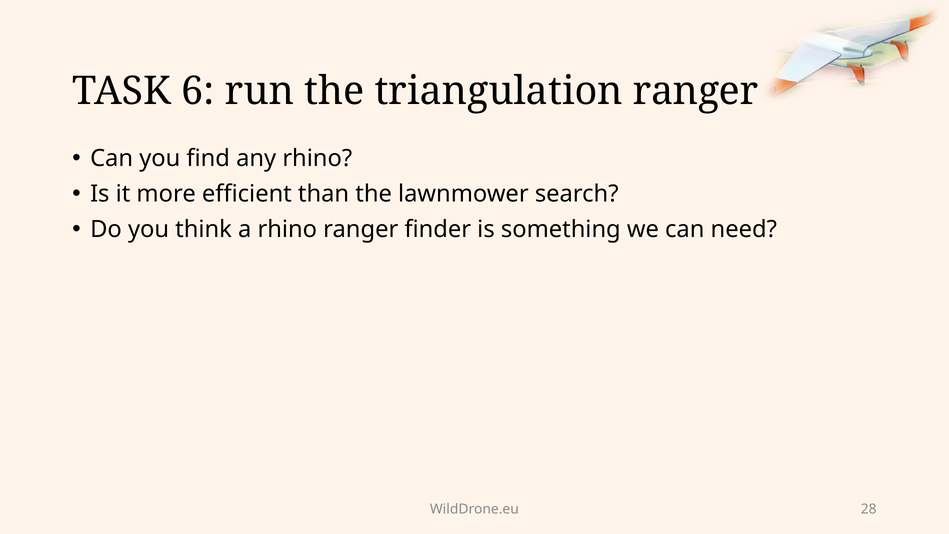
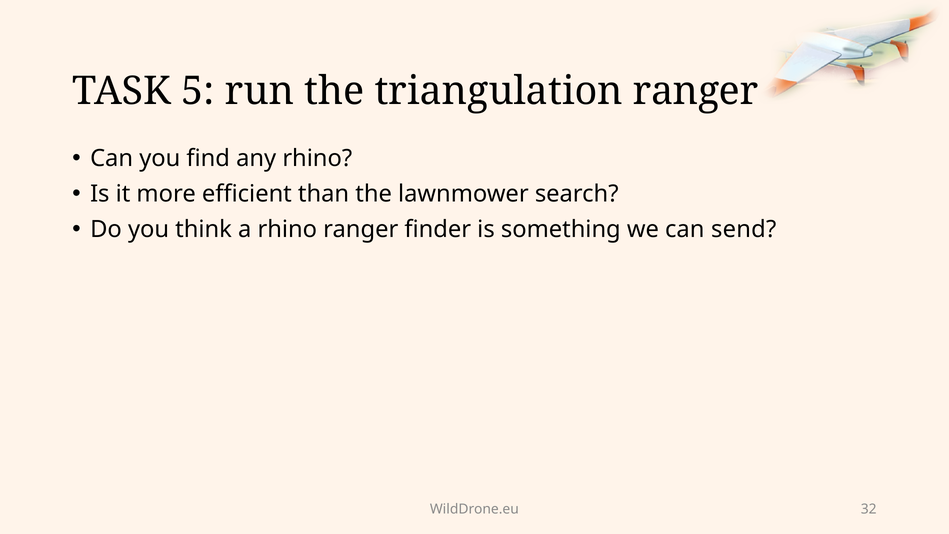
6: 6 -> 5
need: need -> send
28: 28 -> 32
